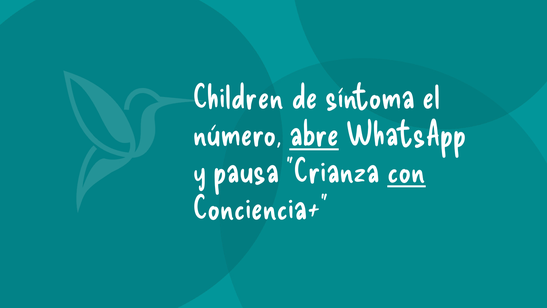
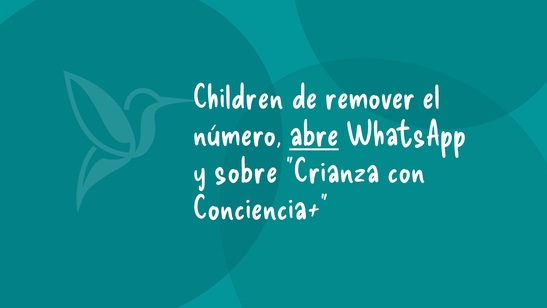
síntoma: síntoma -> remover
pausa: pausa -> sobre
con underline: present -> none
